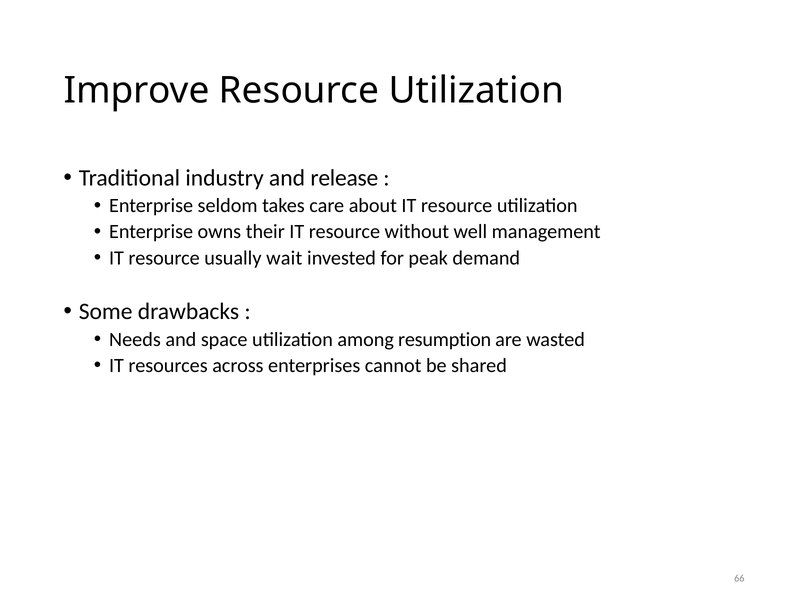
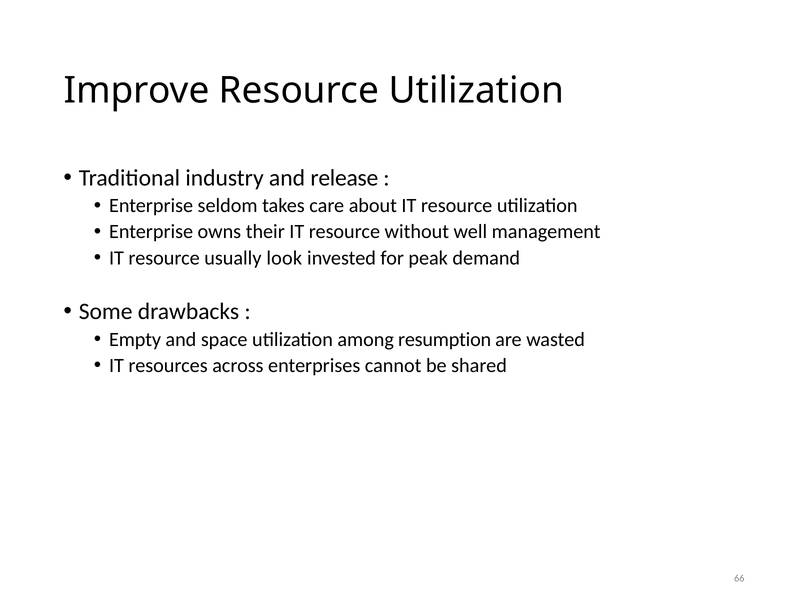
wait: wait -> look
Needs: Needs -> Empty
